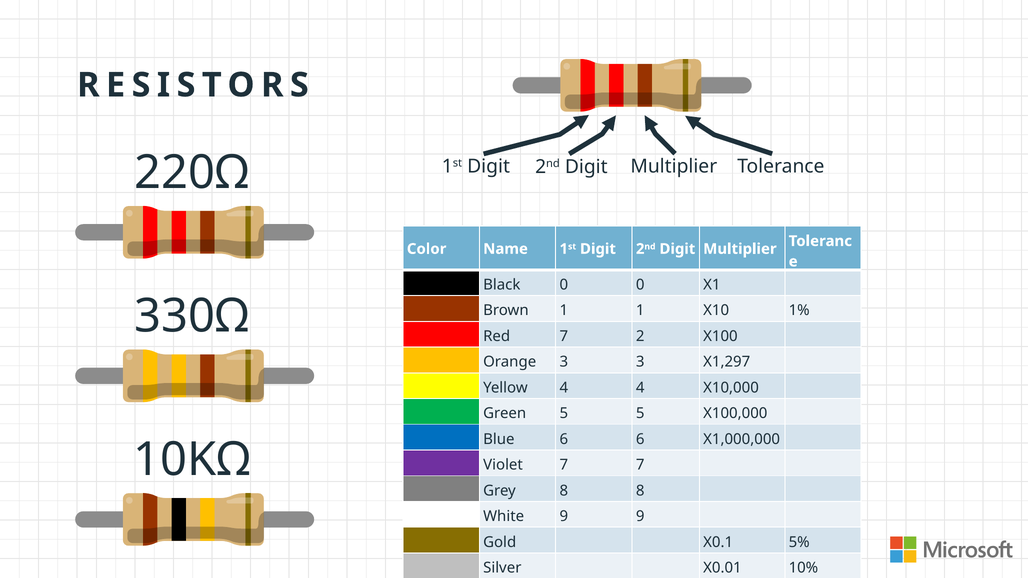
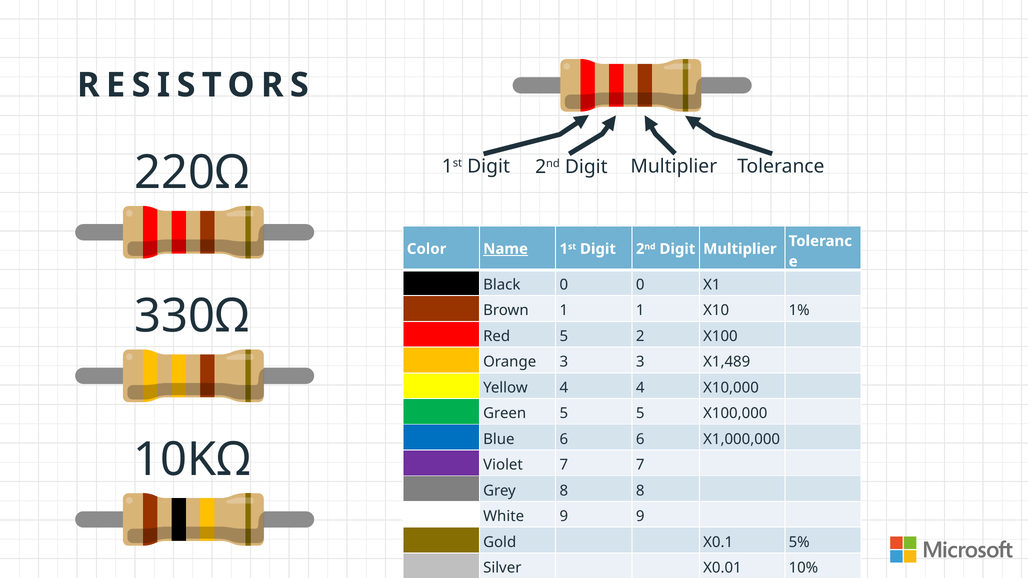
Name underline: none -> present
Red 7: 7 -> 5
X1,297: X1,297 -> X1,489
